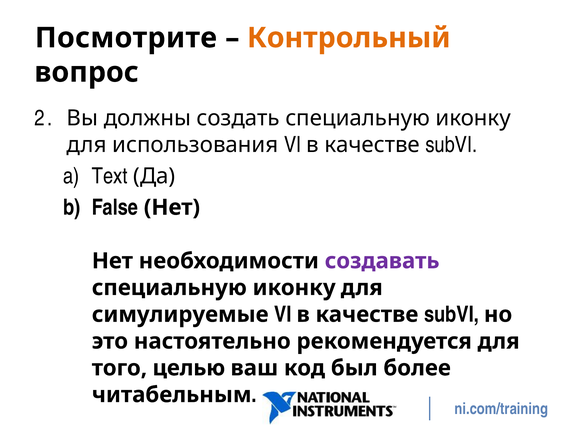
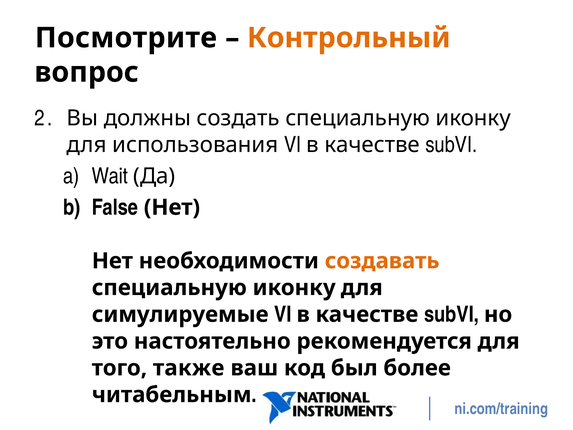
Text: Text -> Wait
создавать colour: purple -> orange
целью: целью -> также
